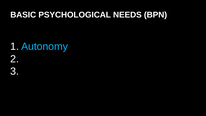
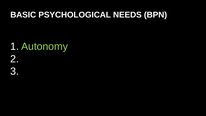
Autonomy colour: light blue -> light green
